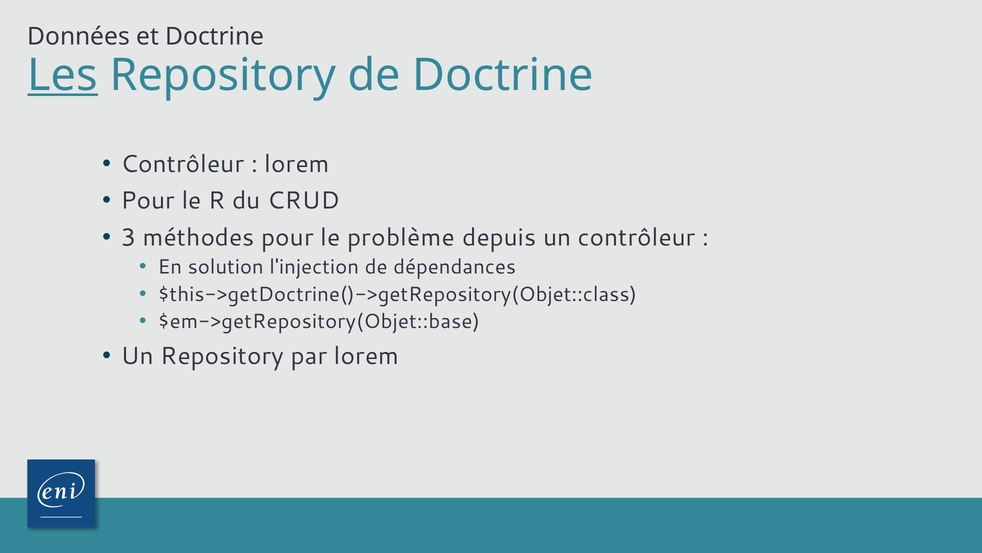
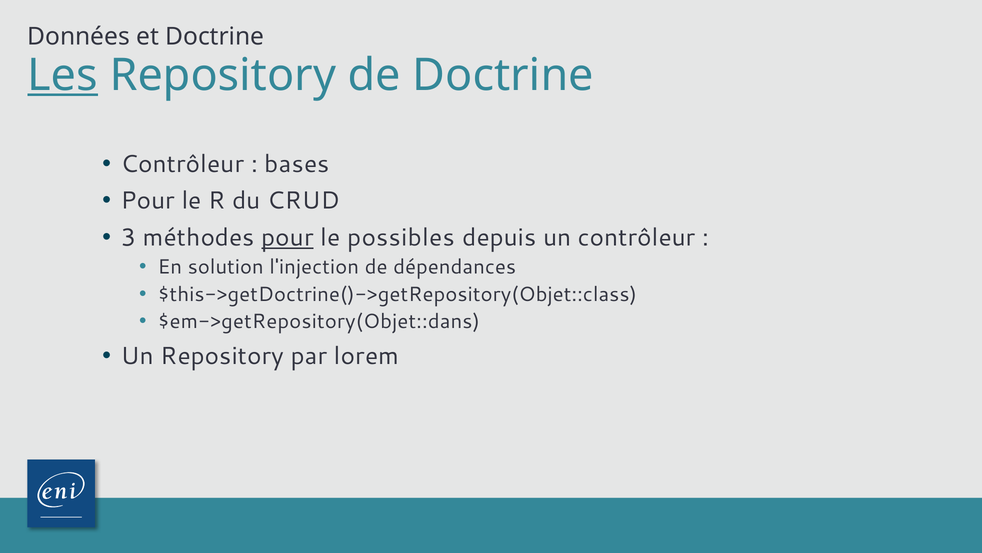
lorem at (297, 164): lorem -> bases
pour at (287, 237) underline: none -> present
problème: problème -> possibles
$em->getRepository(Objet::base: $em->getRepository(Objet::base -> $em->getRepository(Objet::dans
